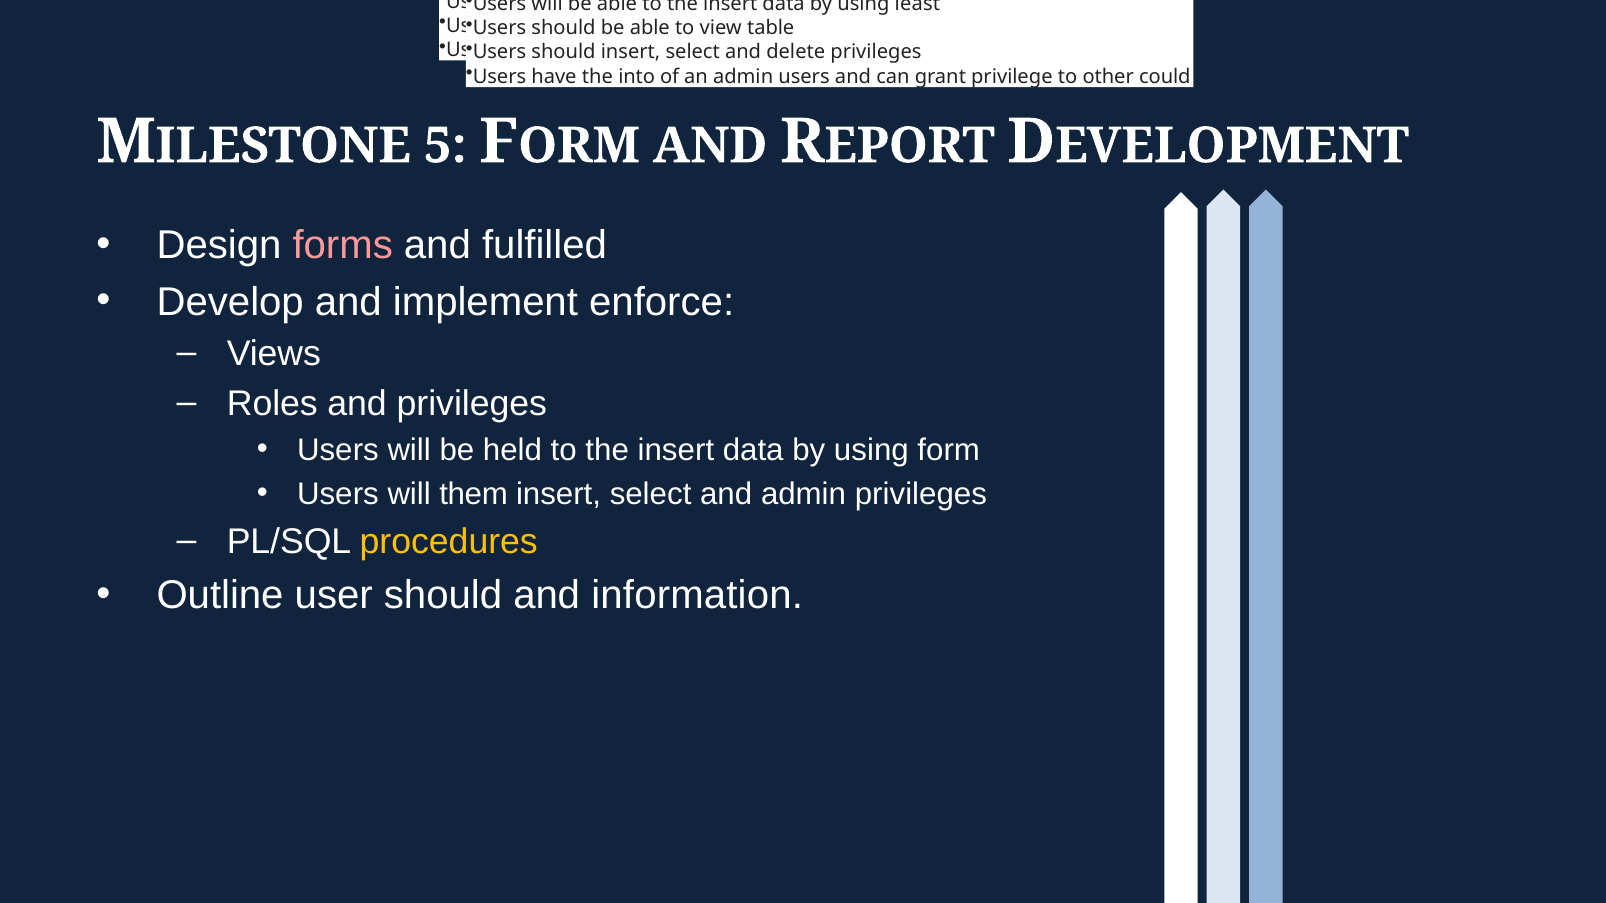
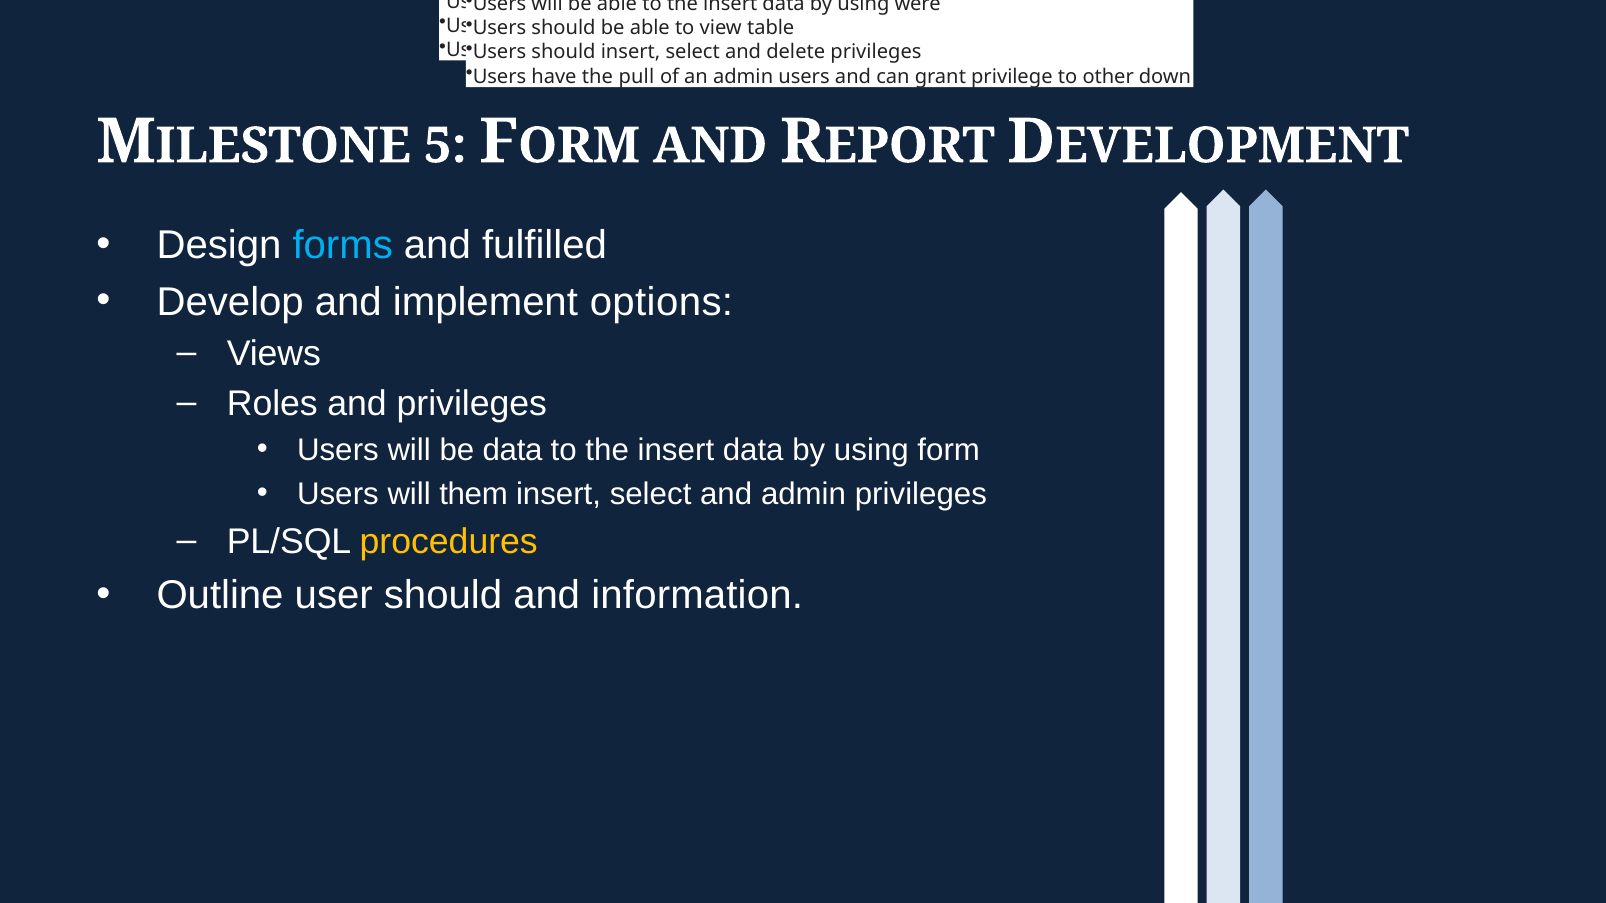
least: least -> were
into: into -> pull
could: could -> down
forms colour: pink -> light blue
enforce: enforce -> options
be held: held -> data
